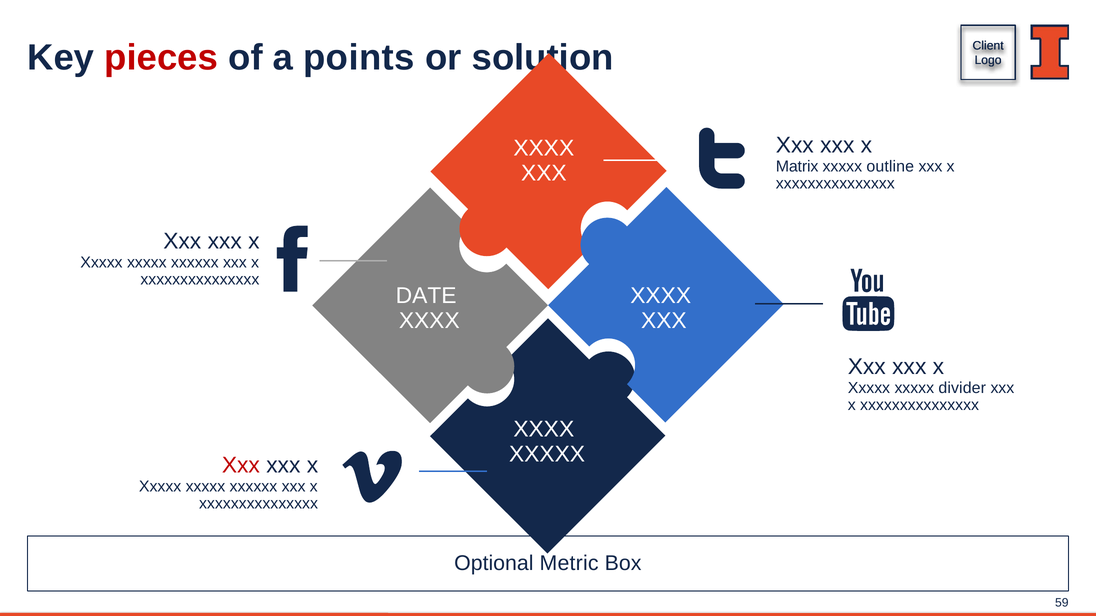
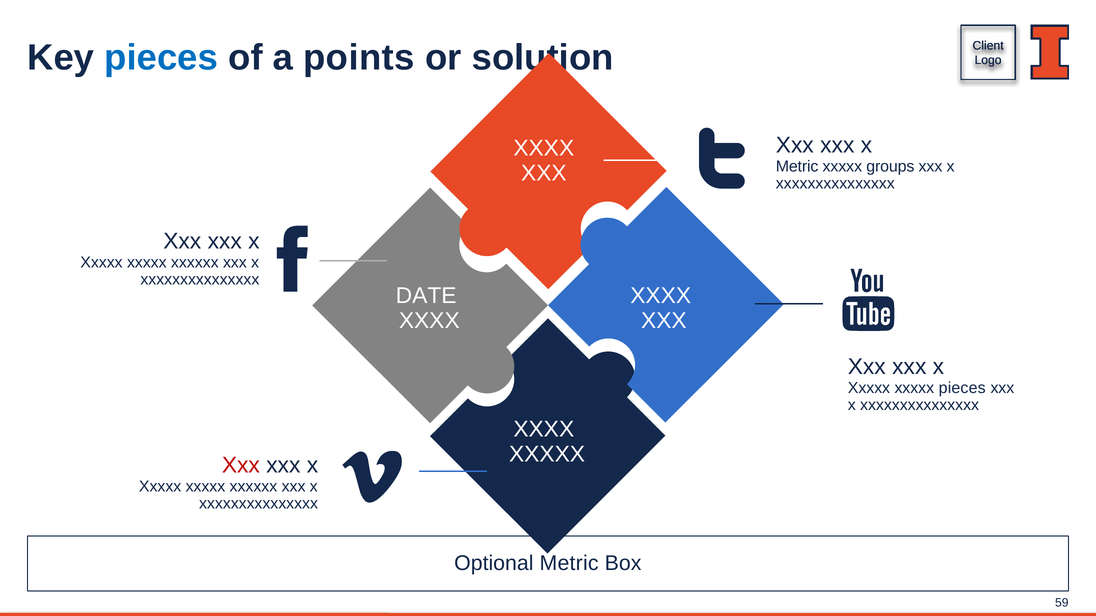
pieces at (161, 58) colour: red -> blue
Matrix at (797, 166): Matrix -> Metric
outline: outline -> groups
xxxxx divider: divider -> pieces
